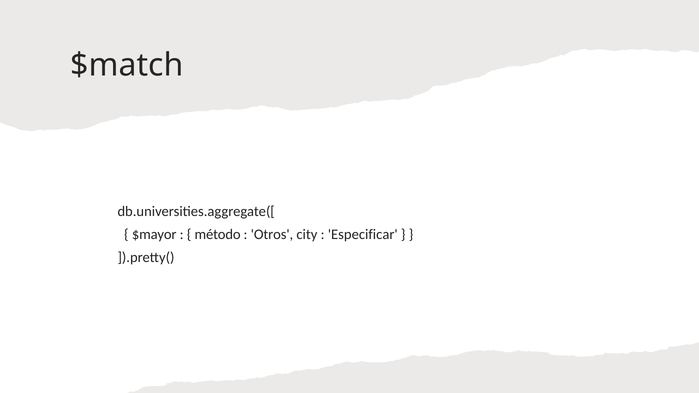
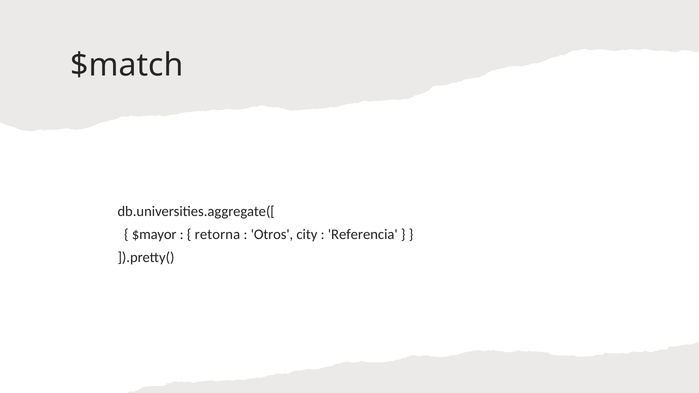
método: método -> retorna
Especificar: Especificar -> Referencia
